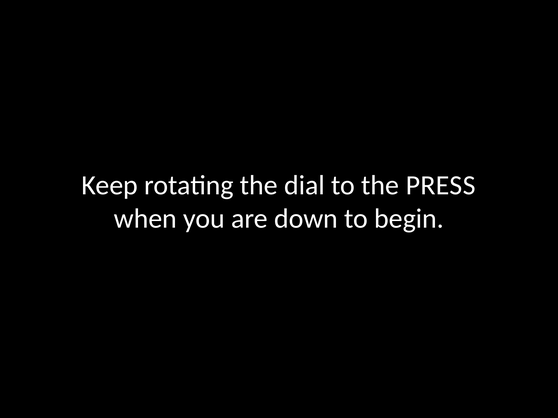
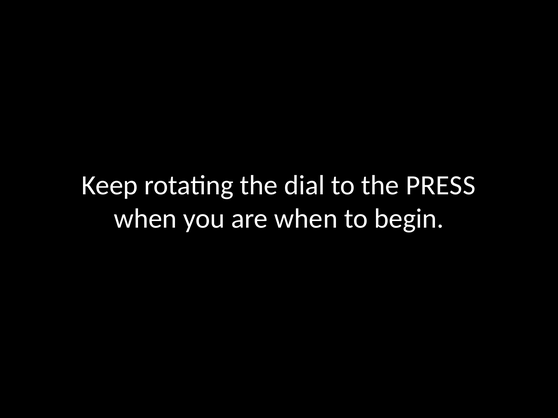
are down: down -> when
